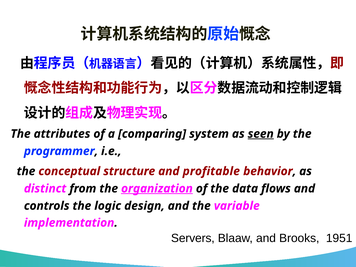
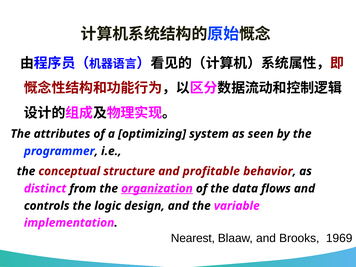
comparing: comparing -> optimizing
seen underline: present -> none
Servers: Servers -> Nearest
1951: 1951 -> 1969
